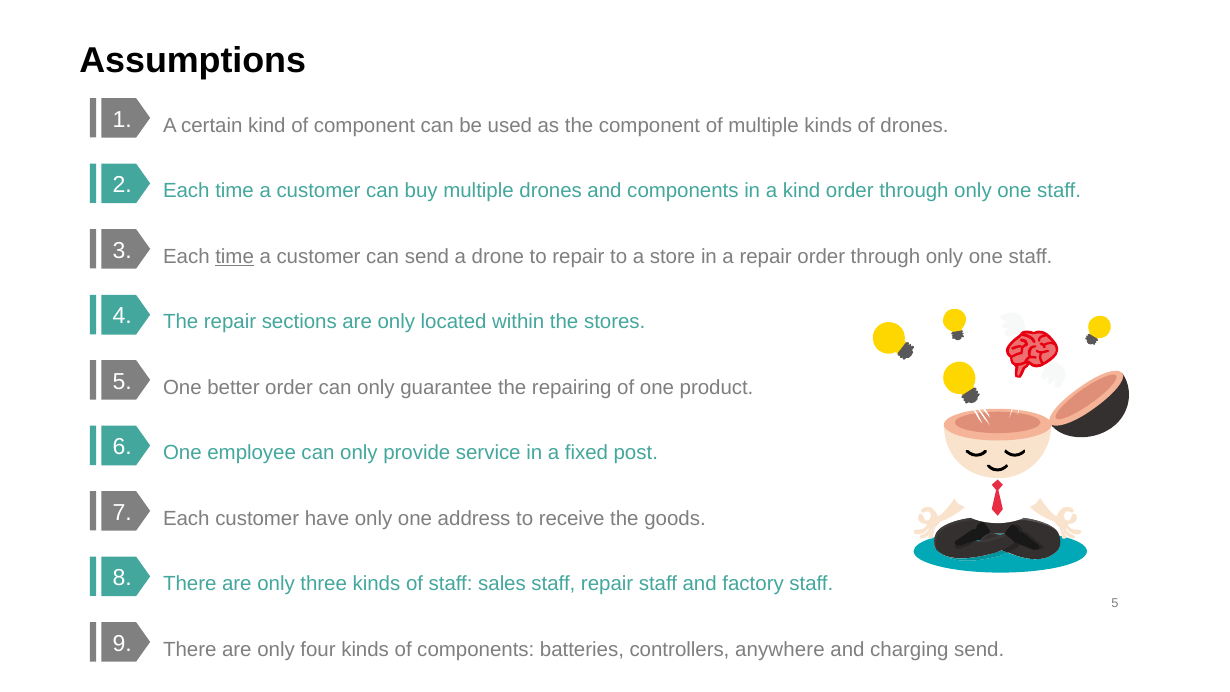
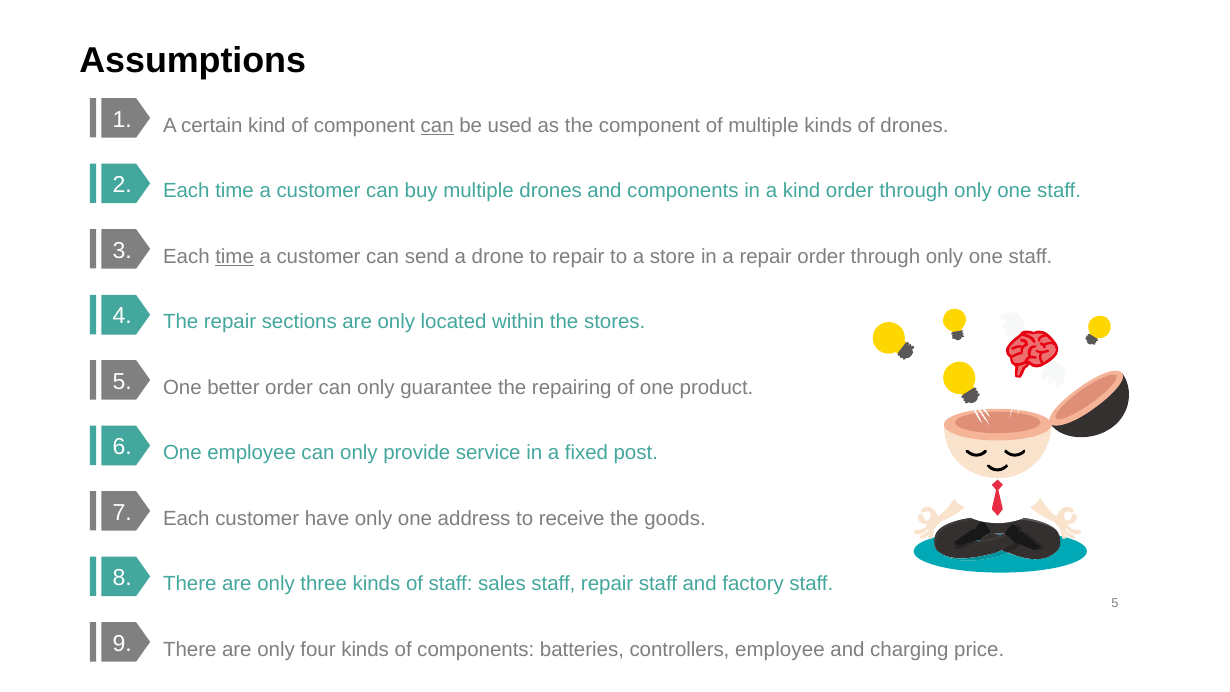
can at (437, 126) underline: none -> present
controllers anywhere: anywhere -> employee
charging send: send -> price
